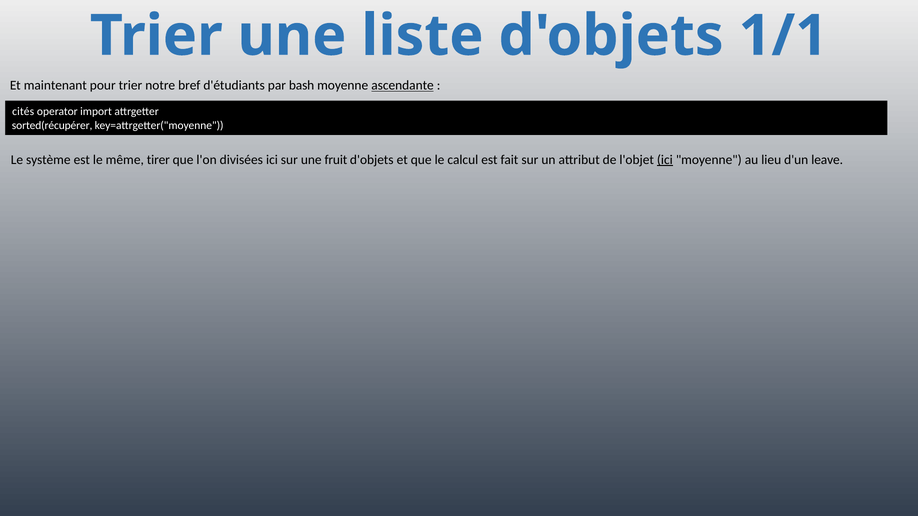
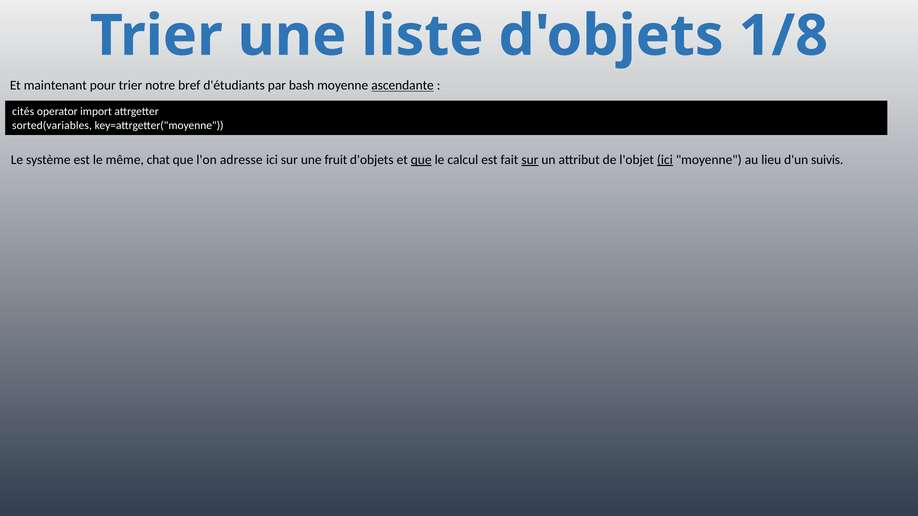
1/1: 1/1 -> 1/8
sorted(récupérer: sorted(récupérer -> sorted(variables
tirer: tirer -> chat
divisées: divisées -> adresse
que at (421, 160) underline: none -> present
sur at (530, 160) underline: none -> present
leave: leave -> suivis
